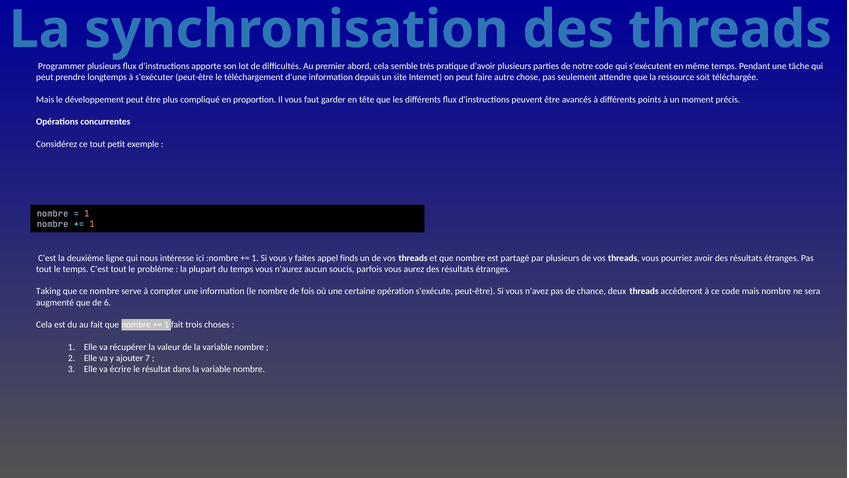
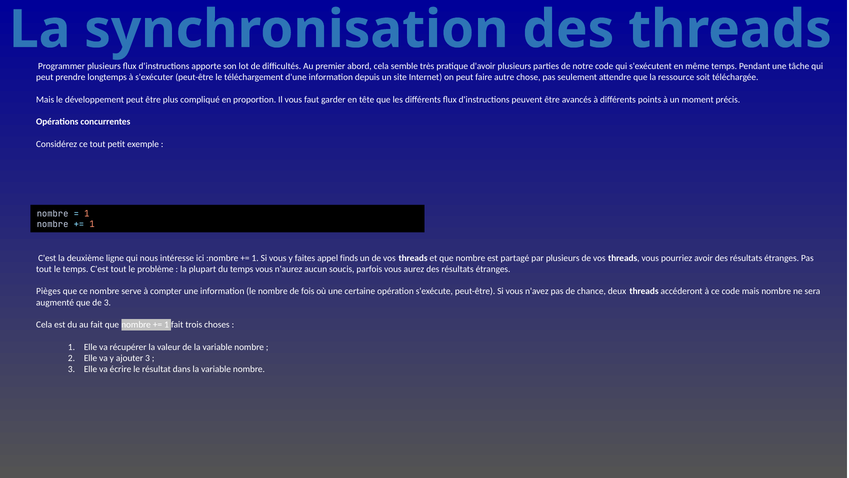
Taking: Taking -> Pièges
de 6: 6 -> 3
ajouter 7: 7 -> 3
